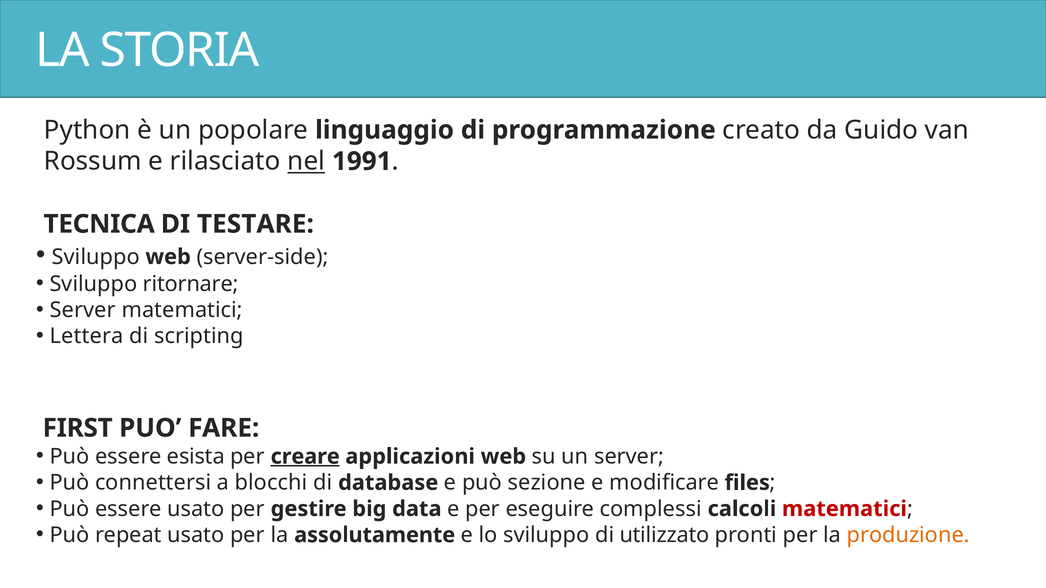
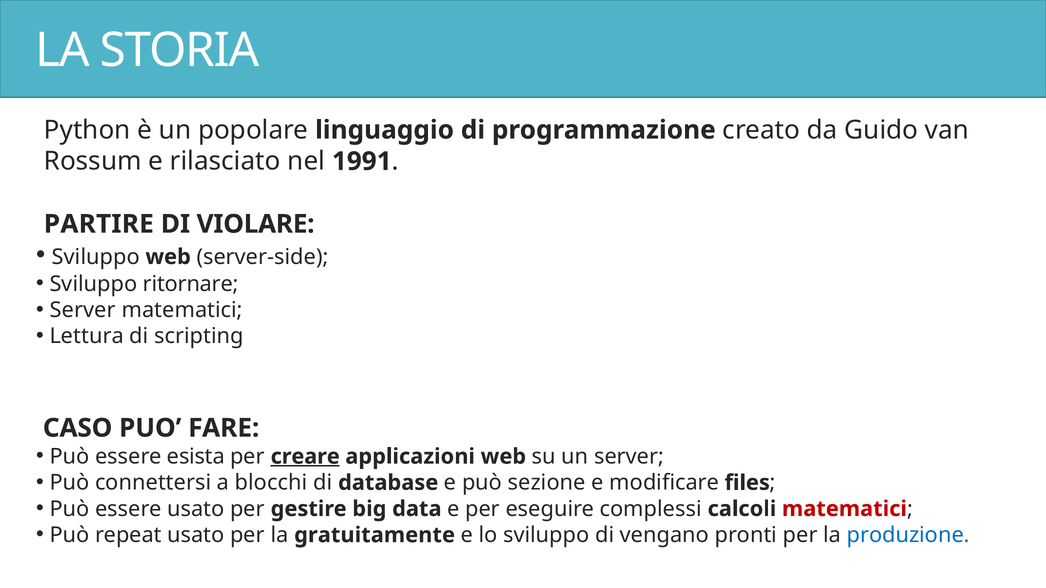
nel underline: present -> none
TECNICA: TECNICA -> PARTIRE
TESTARE: TESTARE -> VIOLARE
Lettera: Lettera -> Lettura
FIRST: FIRST -> CASO
assolutamente: assolutamente -> gratuitamente
utilizzato: utilizzato -> vengano
produzione colour: orange -> blue
